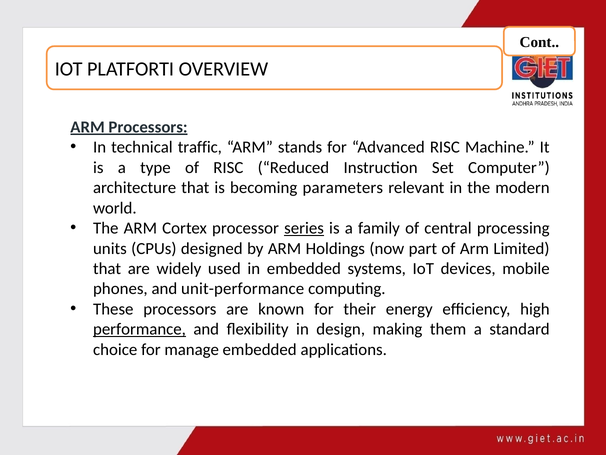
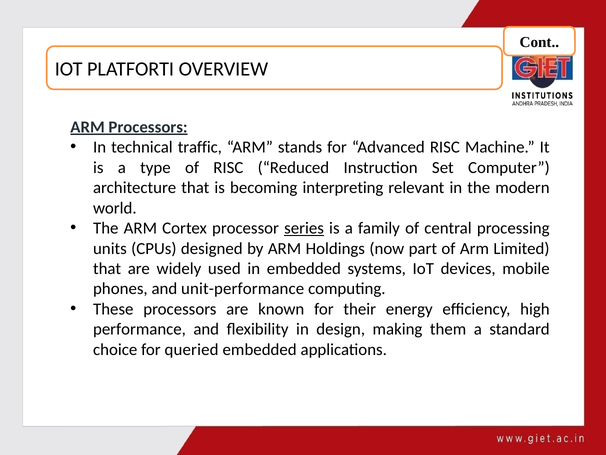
parameters: parameters -> interpreting
performance underline: present -> none
manage: manage -> queried
